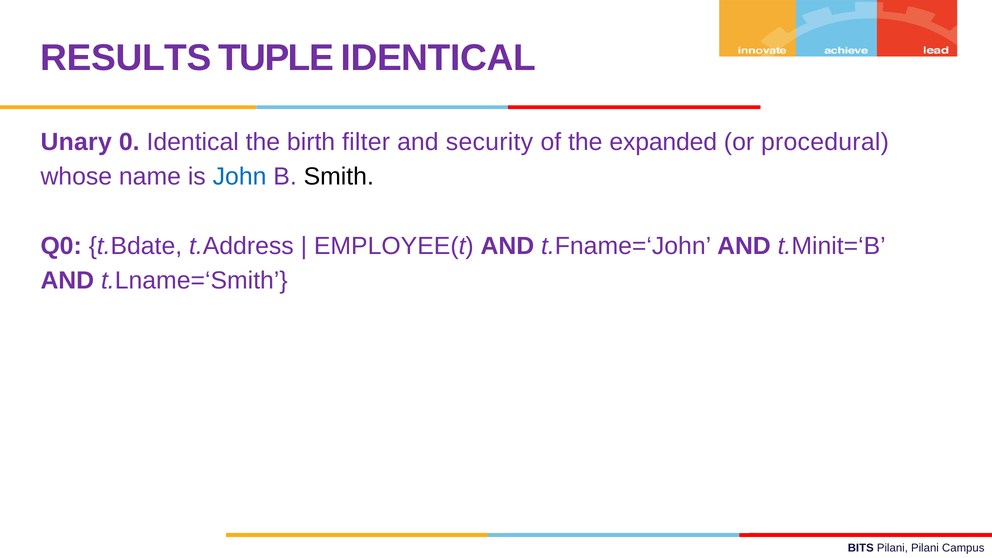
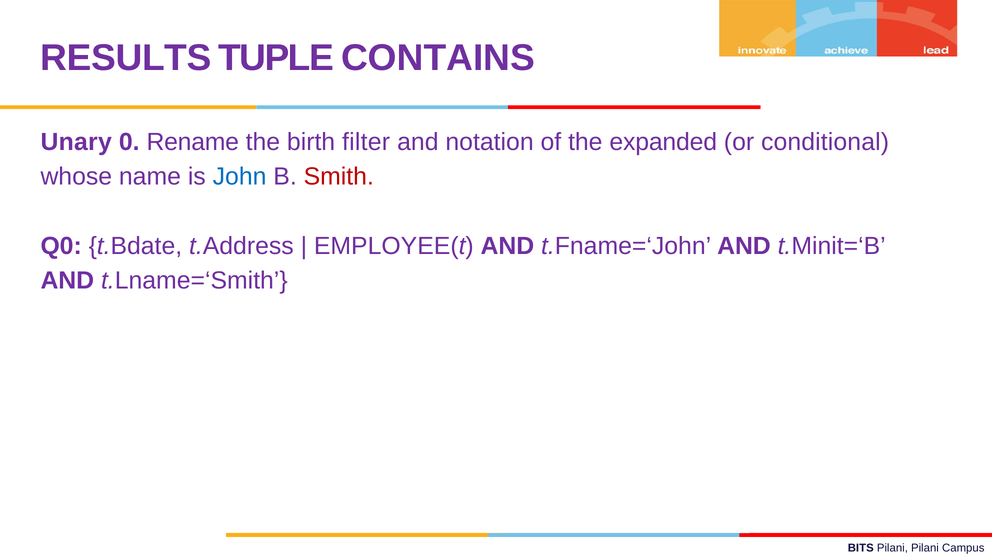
TUPLE IDENTICAL: IDENTICAL -> CONTAINS
0 Identical: Identical -> Rename
security: security -> notation
procedural: procedural -> conditional
Smith colour: black -> red
